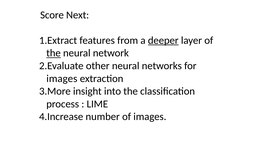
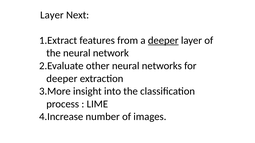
Score at (52, 15): Score -> Layer
the at (54, 53) underline: present -> none
images at (62, 79): images -> deeper
